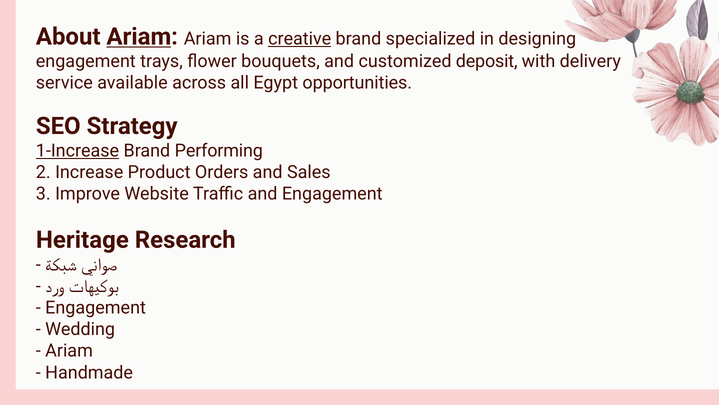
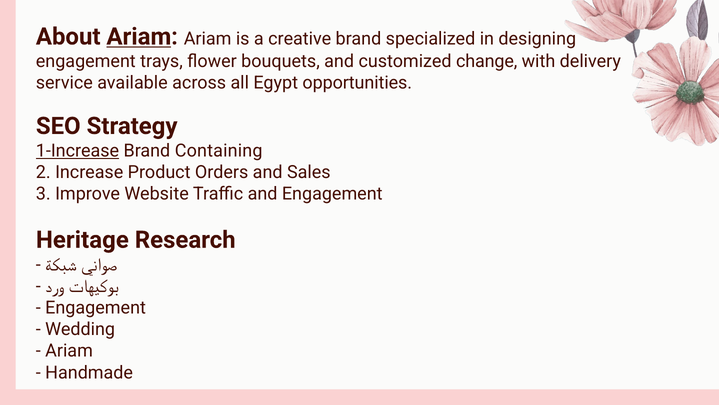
creative underline: present -> none
deposit: deposit -> change
Performing: Performing -> Containing
